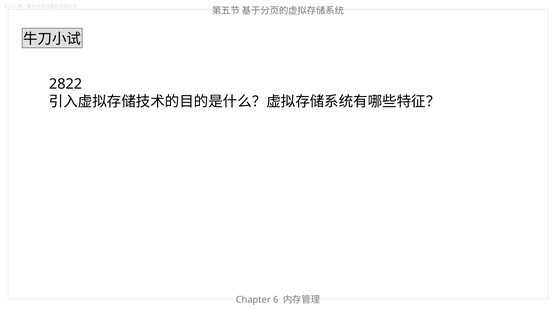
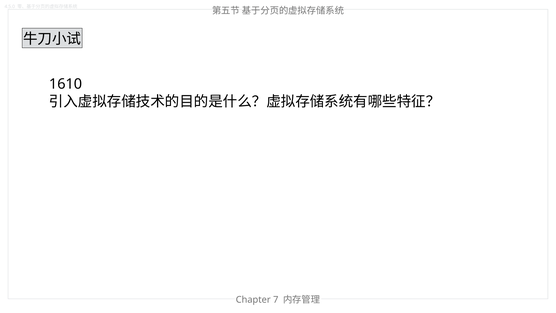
2822: 2822 -> 1610
6: 6 -> 7
